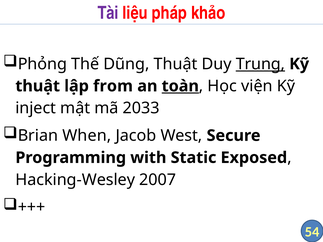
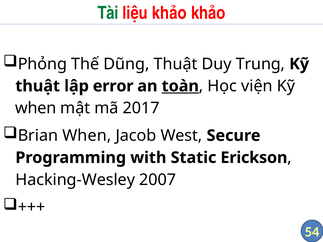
Tài colour: purple -> green
liệu pháp: pháp -> khảo
Trung underline: present -> none
from: from -> error
inject at (36, 108): inject -> when
2033: 2033 -> 2017
Exposed: Exposed -> Erickson
